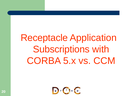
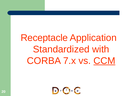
Subscriptions: Subscriptions -> Standardized
5.x: 5.x -> 7.x
CCM underline: none -> present
